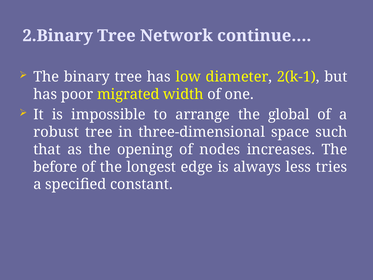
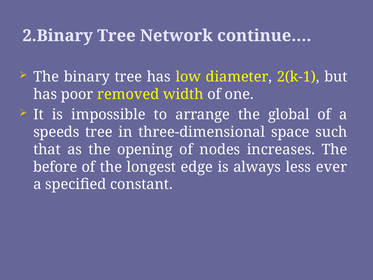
migrated: migrated -> removed
robust: robust -> speeds
tries: tries -> ever
